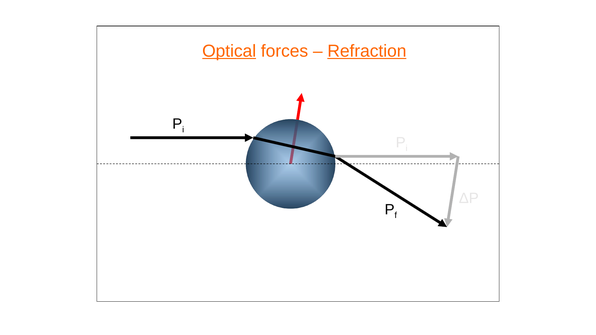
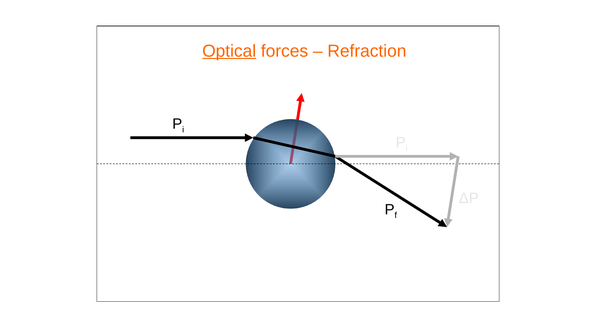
Refraction underline: present -> none
